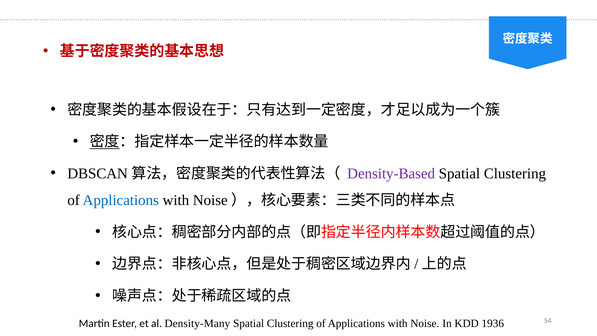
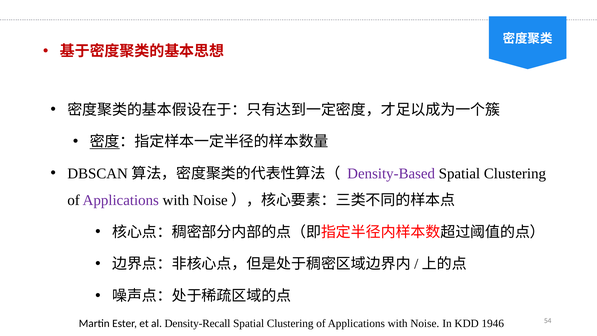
Applications at (121, 200) colour: blue -> purple
Density-Many: Density-Many -> Density-Recall
1936: 1936 -> 1946
